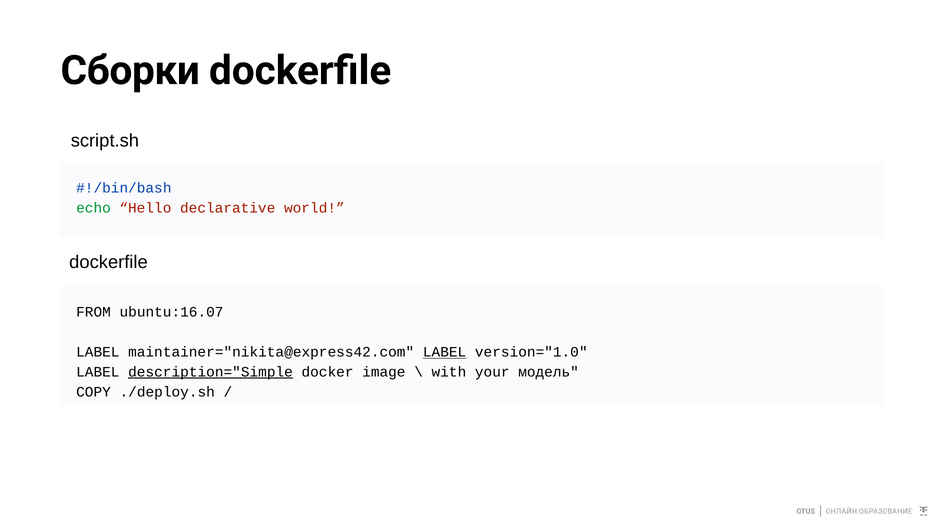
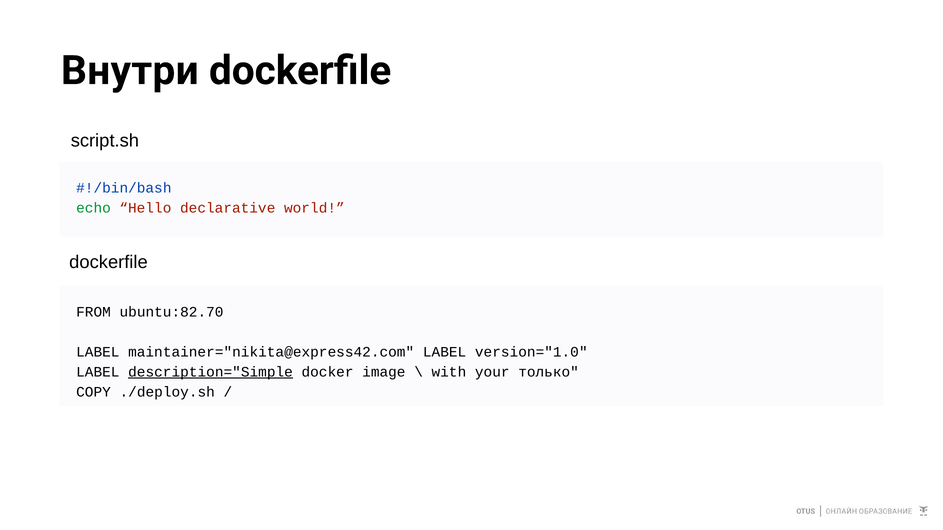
Сборки: Сборки -> Внутри
ubuntu:16.07: ubuntu:16.07 -> ubuntu:82.70
LABEL at (445, 352) underline: present -> none
модель: модель -> только
